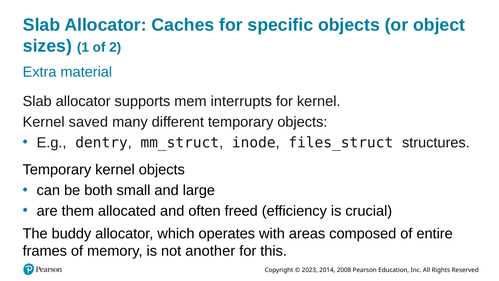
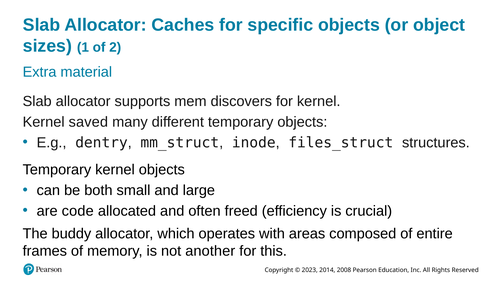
interrupts: interrupts -> discovers
them: them -> code
